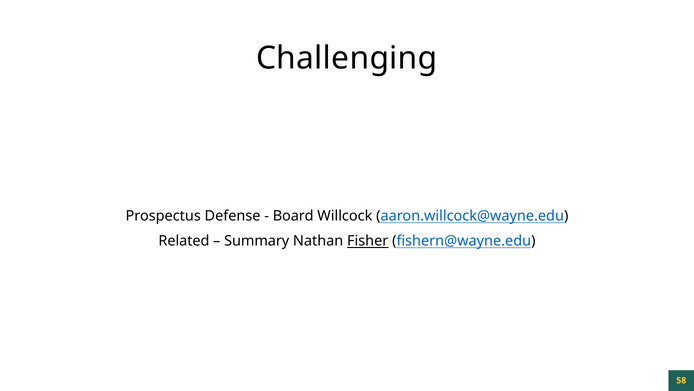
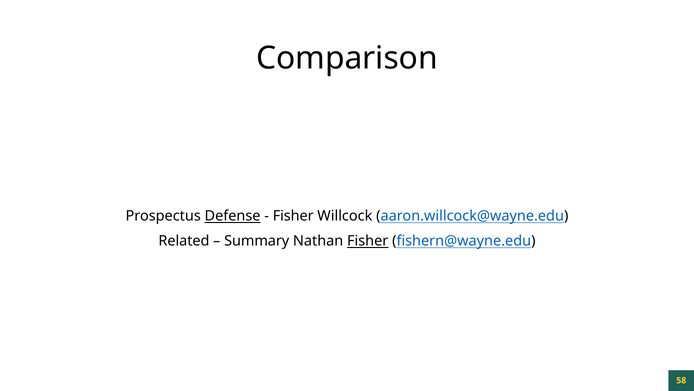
Challenging: Challenging -> Comparison
Defense underline: none -> present
Board at (293, 216): Board -> Fisher
